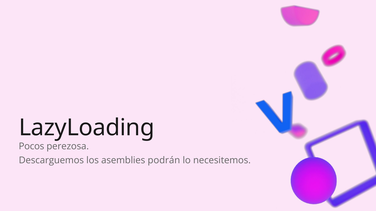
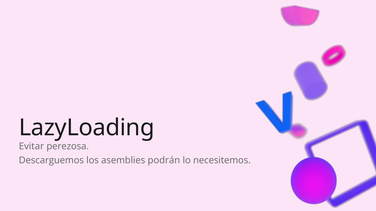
Pocos: Pocos -> Evitar
